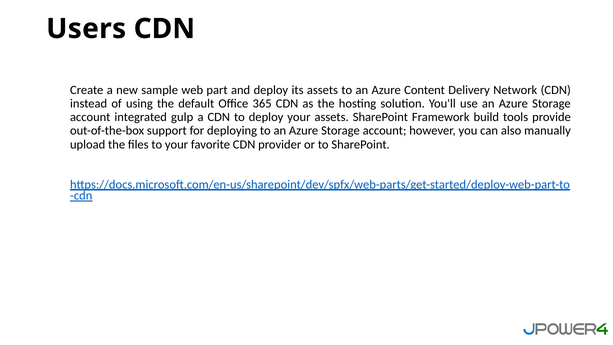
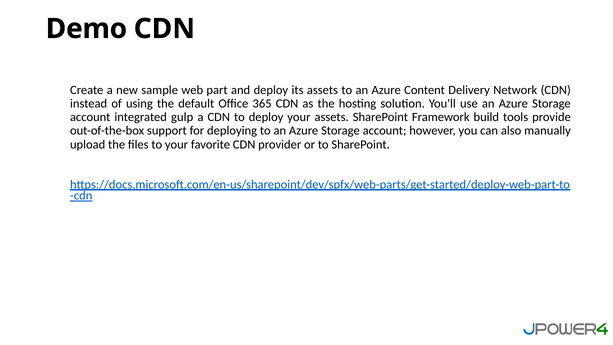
Users: Users -> Demo
